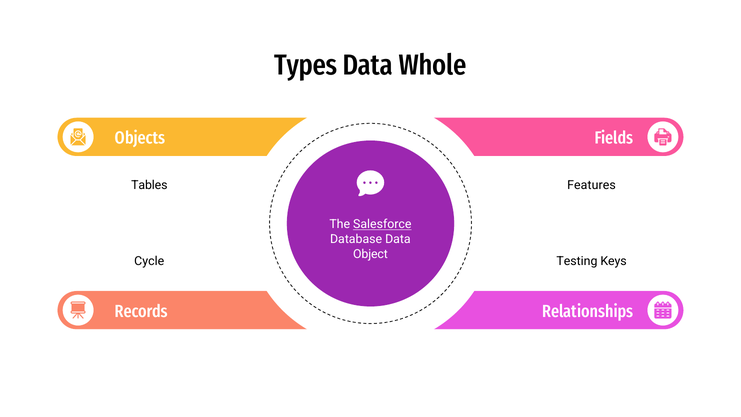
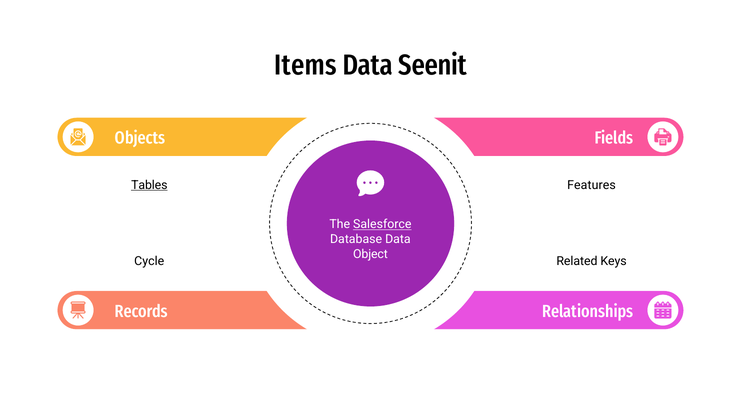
Types: Types -> Items
Whole: Whole -> Seenit
Tables underline: none -> present
Testing: Testing -> Related
